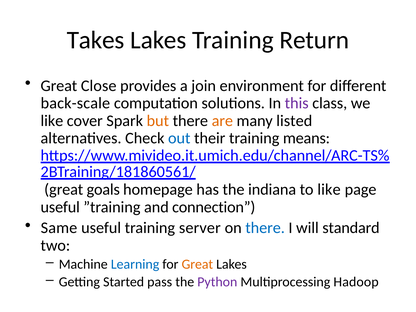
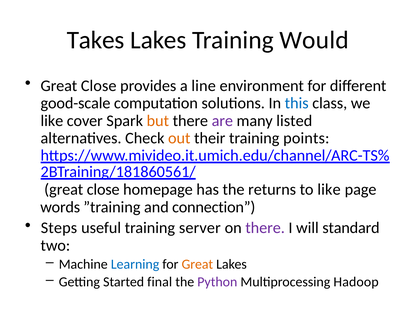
Return: Return -> Would
join: join -> line
back-scale: back-scale -> good-scale
this colour: purple -> blue
are colour: orange -> purple
out colour: blue -> orange
means: means -> points
goals at (103, 190): goals -> close
indiana: indiana -> returns
useful at (60, 207): useful -> words
Same: Same -> Steps
there at (265, 228) colour: blue -> purple
pass: pass -> final
